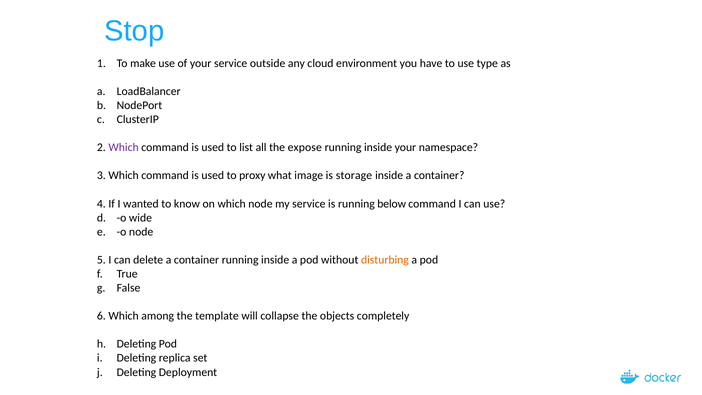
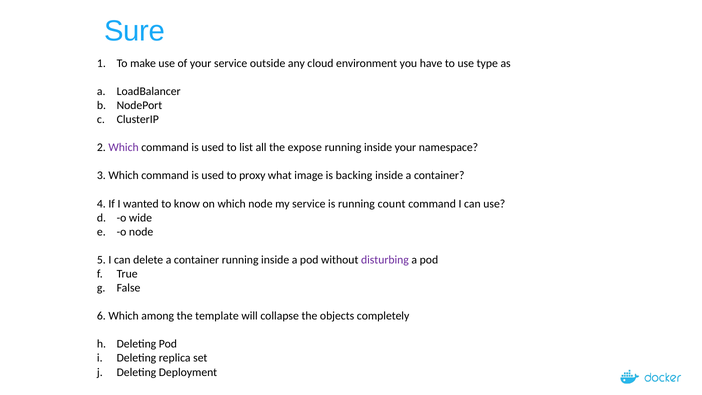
Stop: Stop -> Sure
storage: storage -> backing
below: below -> count
disturbing colour: orange -> purple
